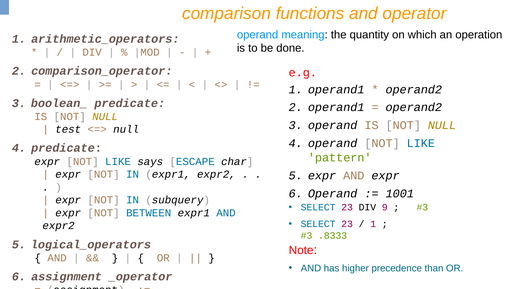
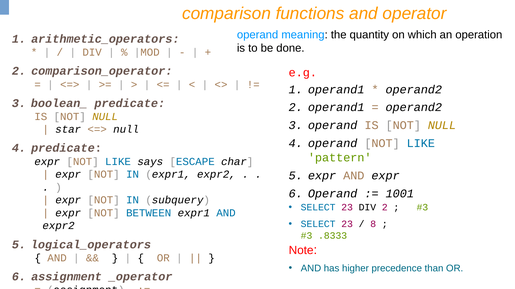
test: test -> star
DIV 9: 9 -> 2
1 at (373, 225): 1 -> 8
